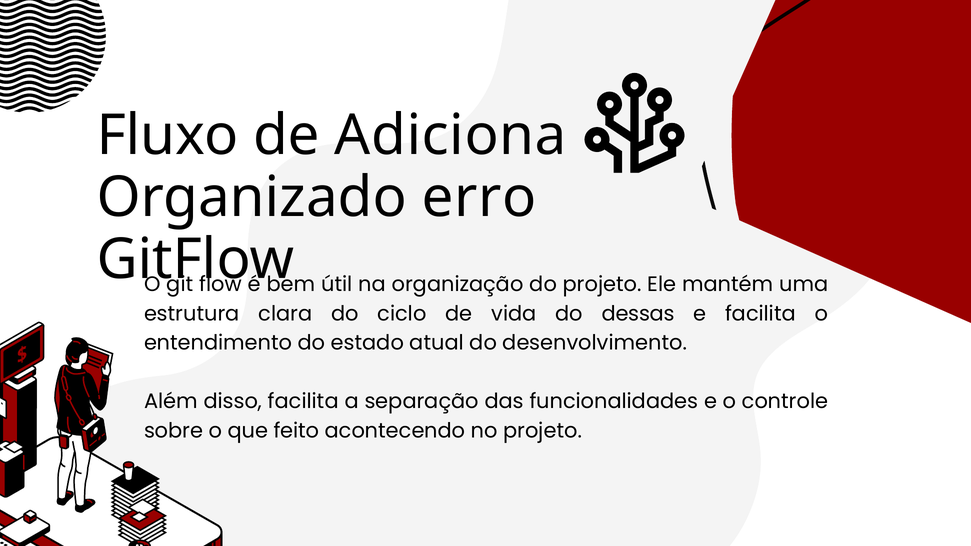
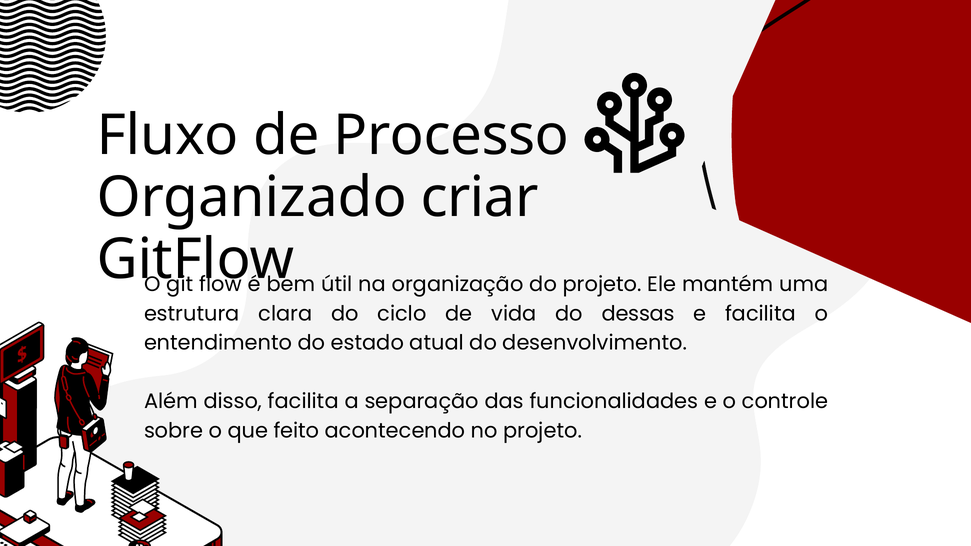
Adiciona: Adiciona -> Processo
erro: erro -> criar
